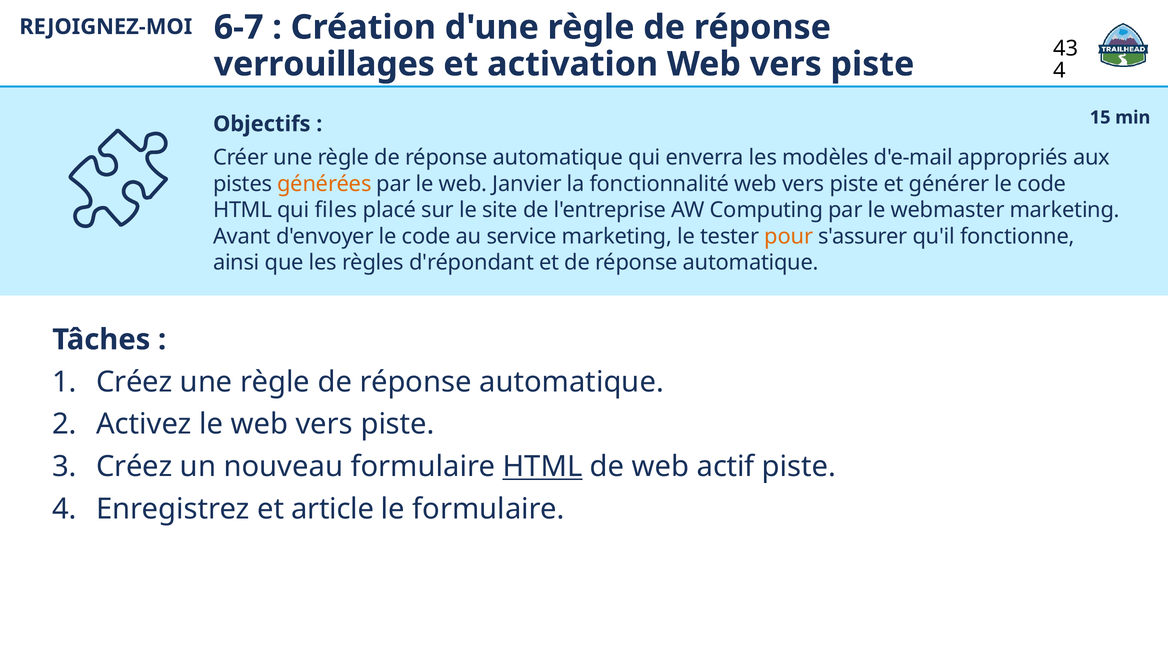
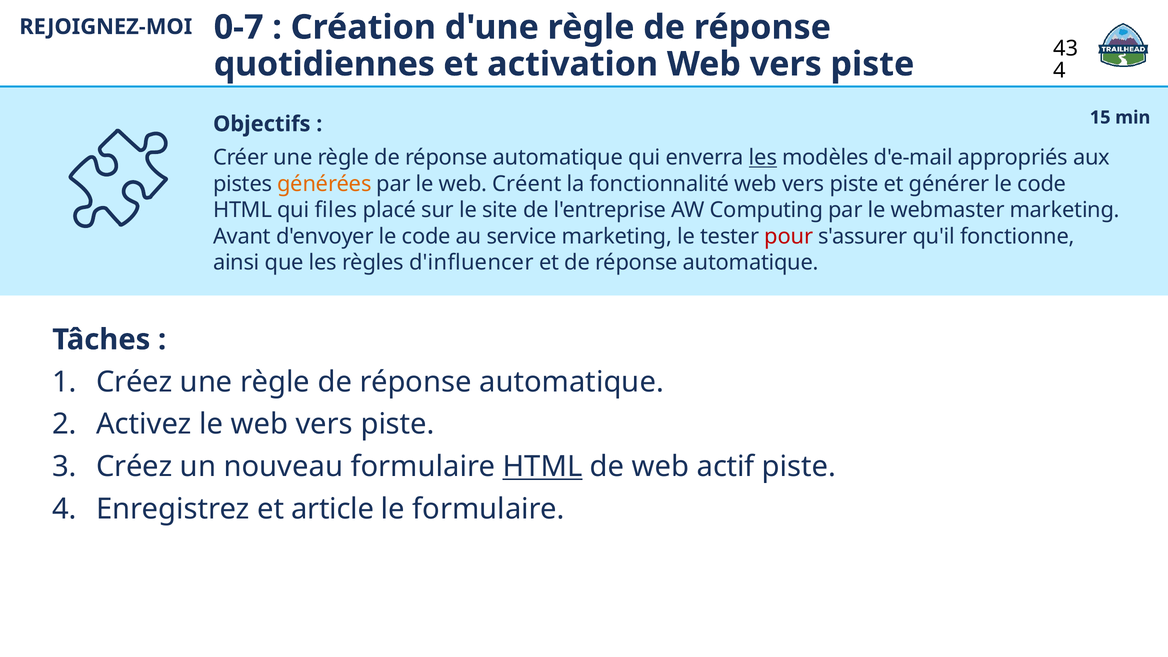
6-7: 6-7 -> 0-7
verrouillages: verrouillages -> quotidiennes
les at (763, 158) underline: none -> present
Janvier: Janvier -> Créent
pour colour: orange -> red
d'répondant: d'répondant -> d'influencer
